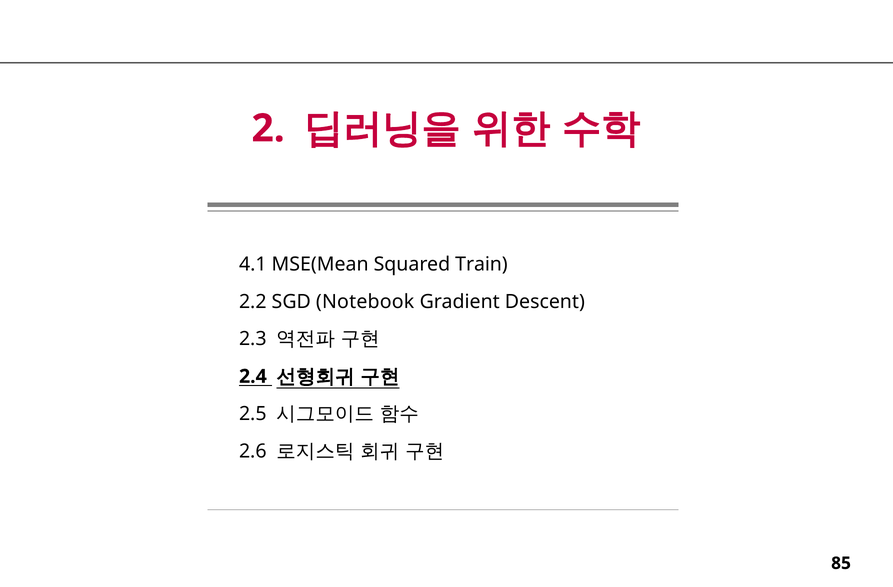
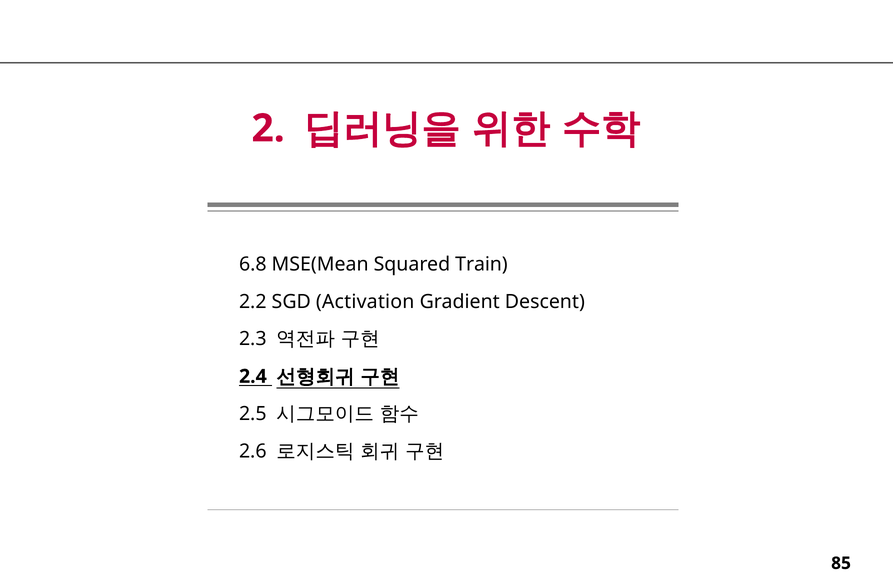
4.1: 4.1 -> 6.8
Notebook: Notebook -> Activation
